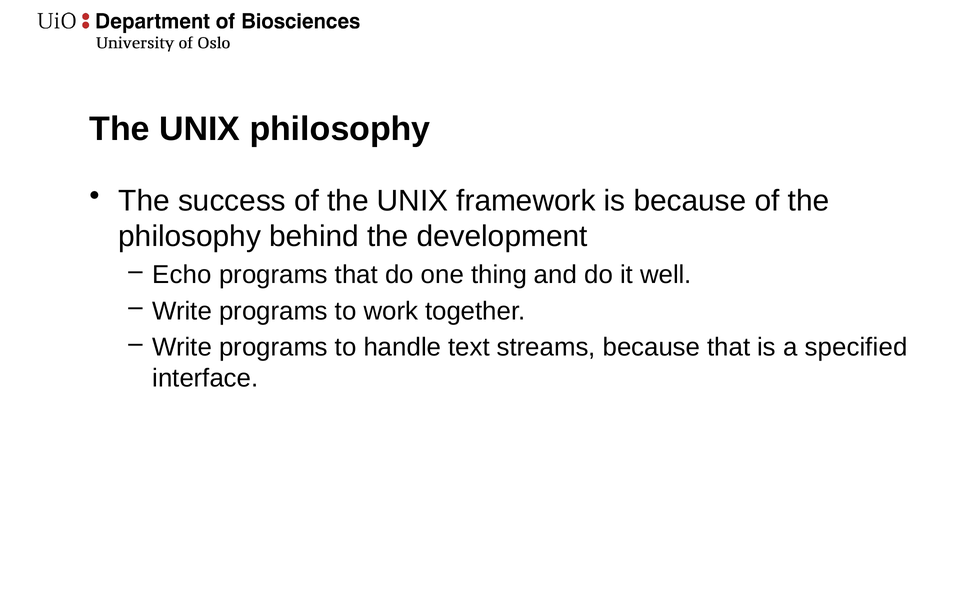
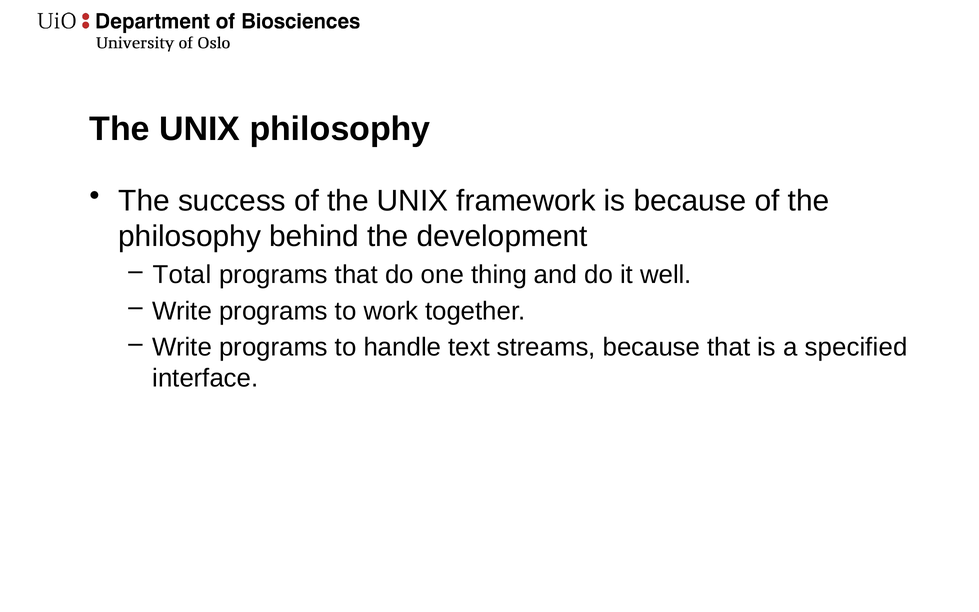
Echo: Echo -> Total
